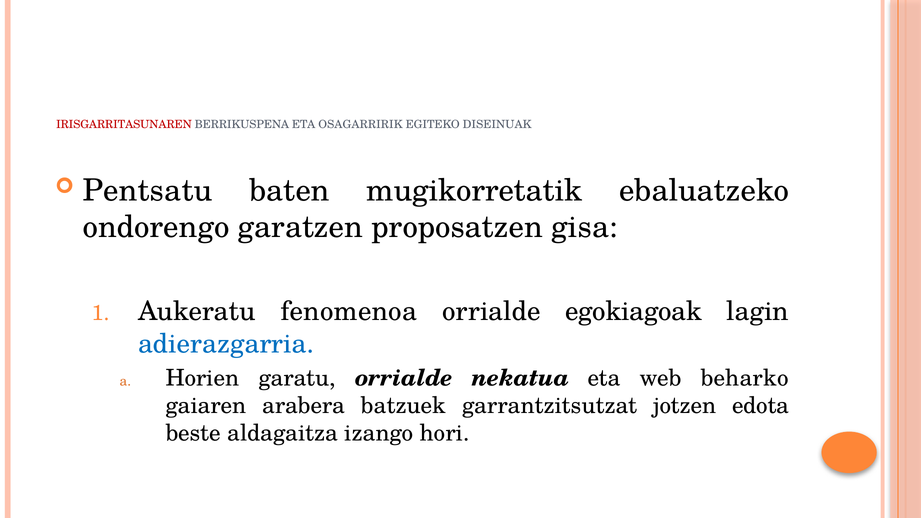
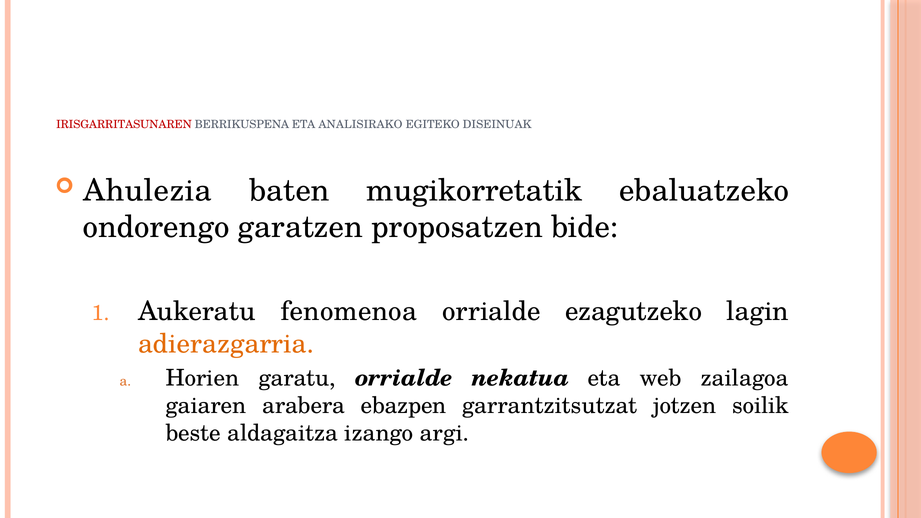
OSAGARRIRIK: OSAGARRIRIK -> ANALISIRAKO
Pentsatu: Pentsatu -> Ahulezia
gisa: gisa -> bide
egokiagoak: egokiagoak -> ezagutzeko
adierazgarria colour: blue -> orange
beharko: beharko -> zailagoa
batzuek: batzuek -> ebazpen
edota: edota -> soilik
hori: hori -> argi
